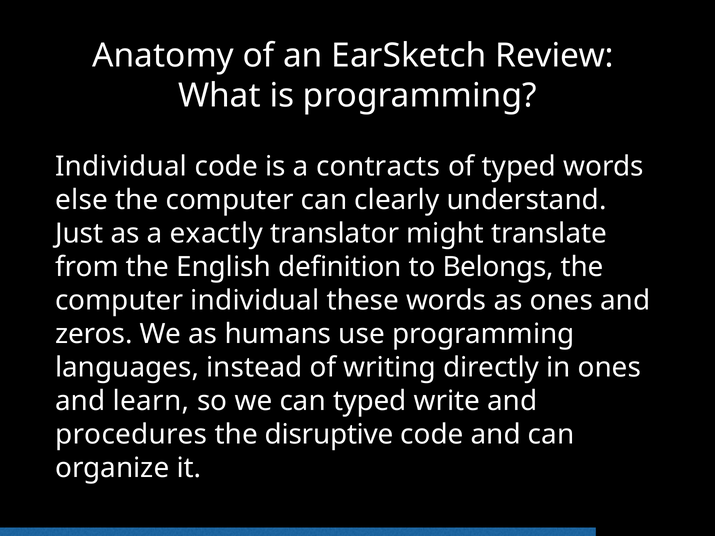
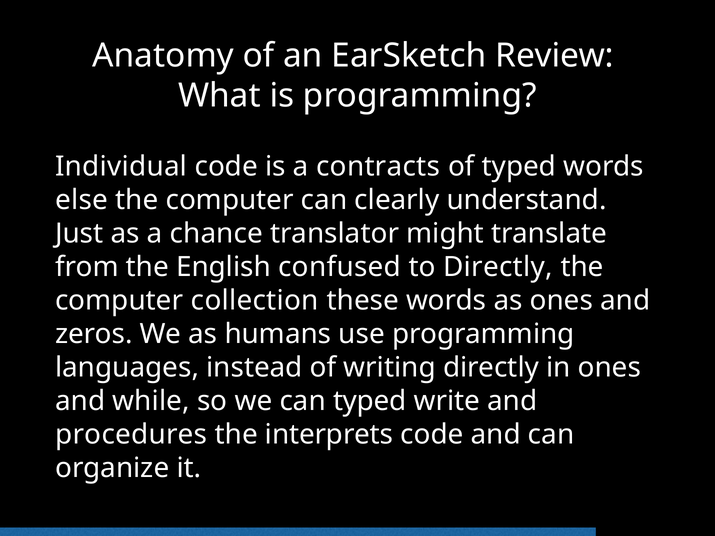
exactly: exactly -> chance
definition: definition -> confused
to Belongs: Belongs -> Directly
computer individual: individual -> collection
learn: learn -> while
disruptive: disruptive -> interprets
